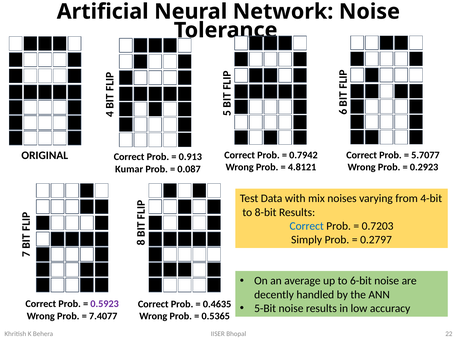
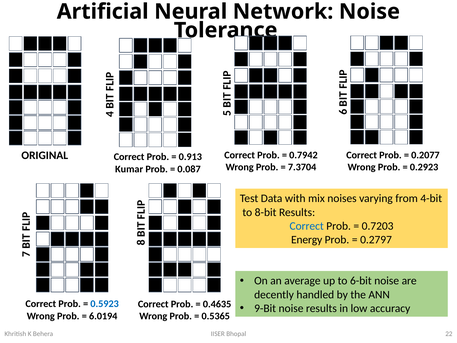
5.7077: 5.7077 -> 0.2077
4.8121: 4.8121 -> 7.3704
Simply: Simply -> Energy
0.5923 colour: purple -> blue
5-Bit: 5-Bit -> 9-Bit
7.4077: 7.4077 -> 6.0194
